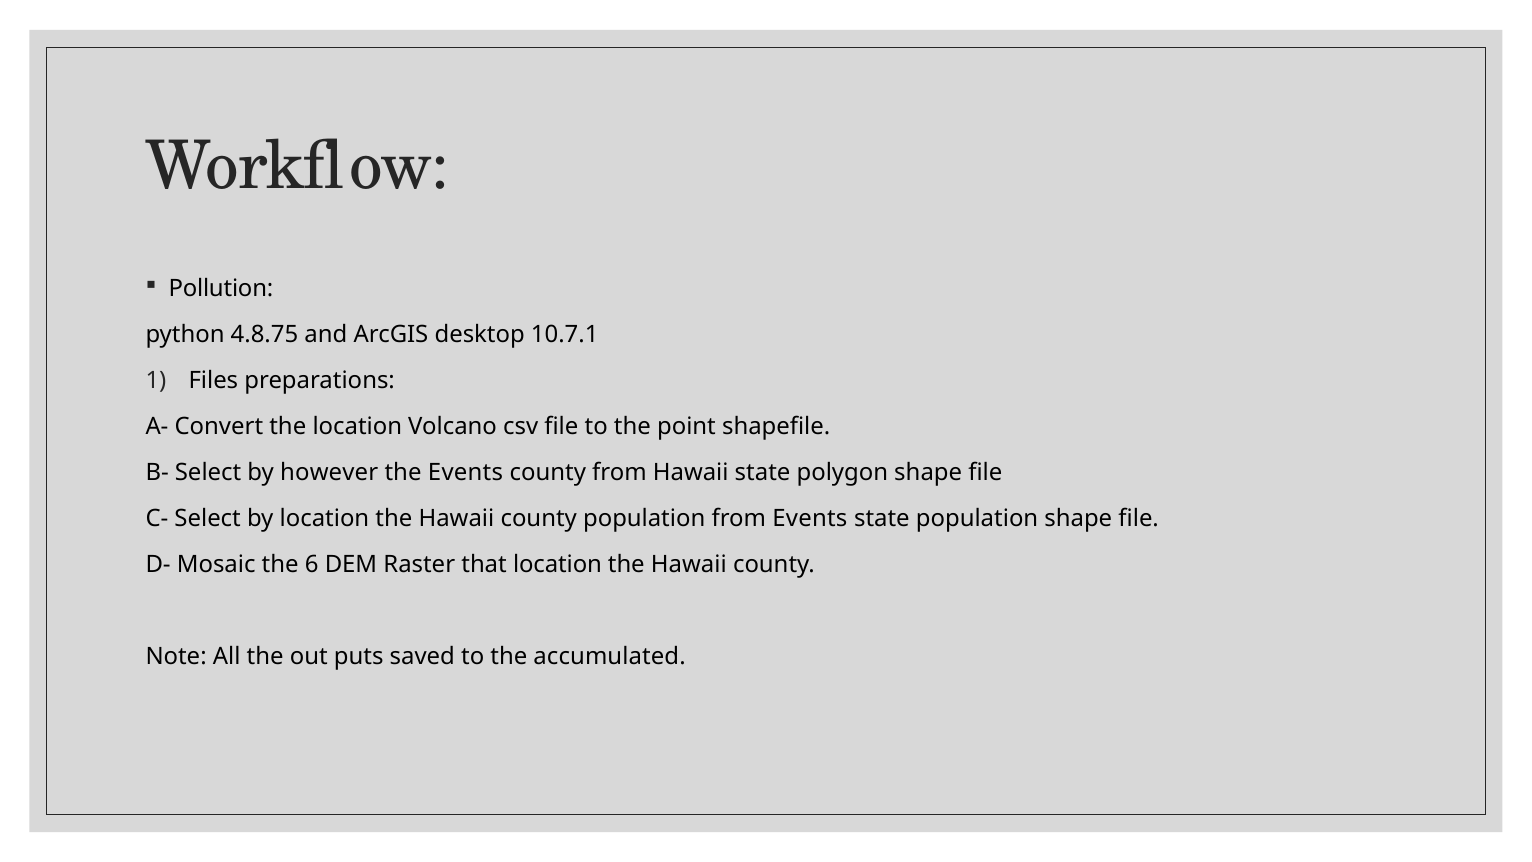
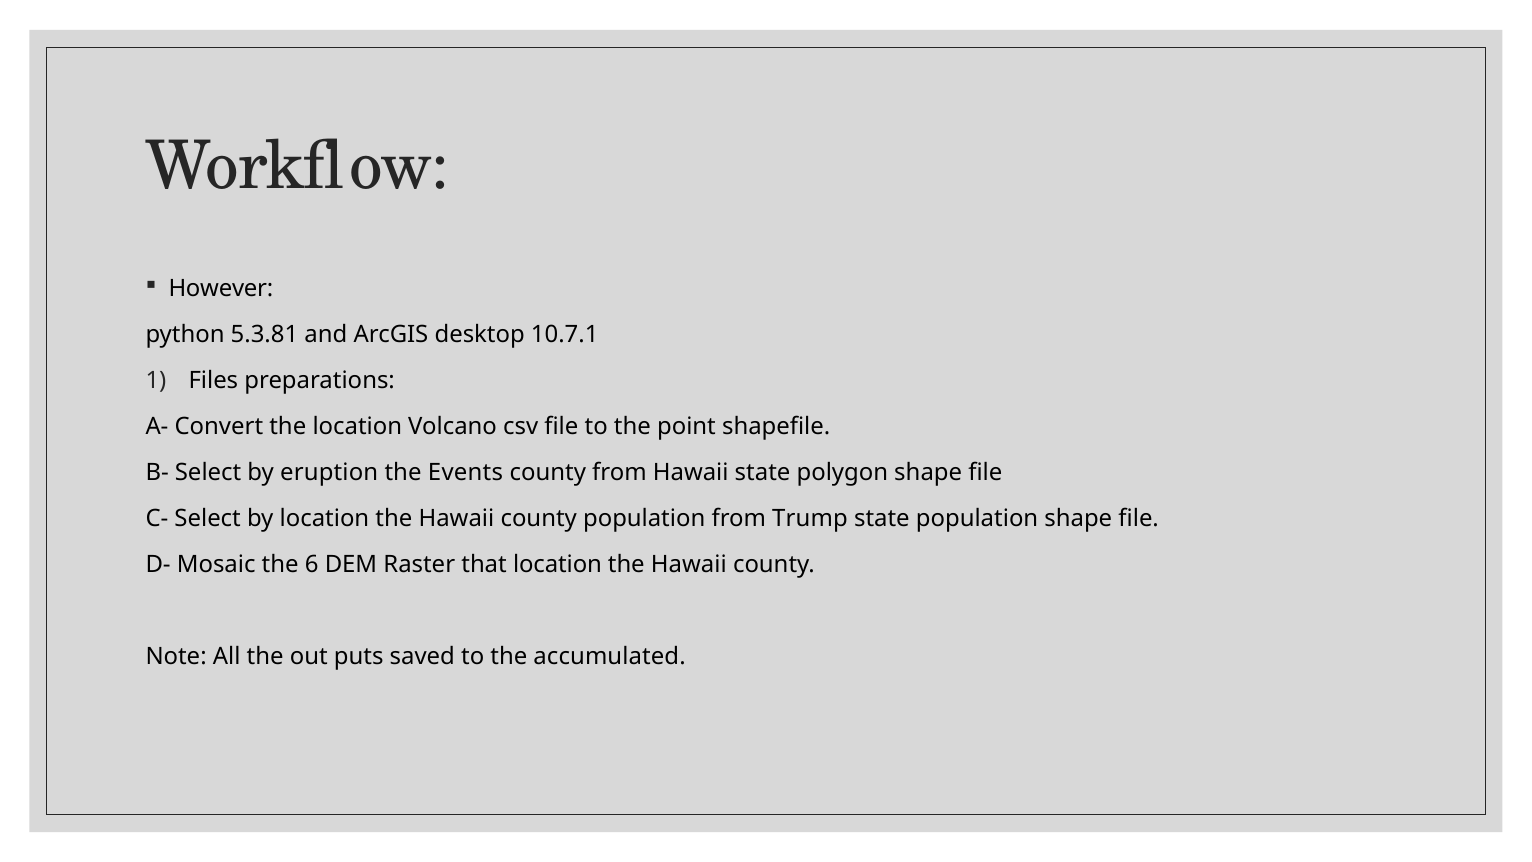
Pollution: Pollution -> However
4.8.75: 4.8.75 -> 5.3.81
however: however -> eruption
from Events: Events -> Trump
